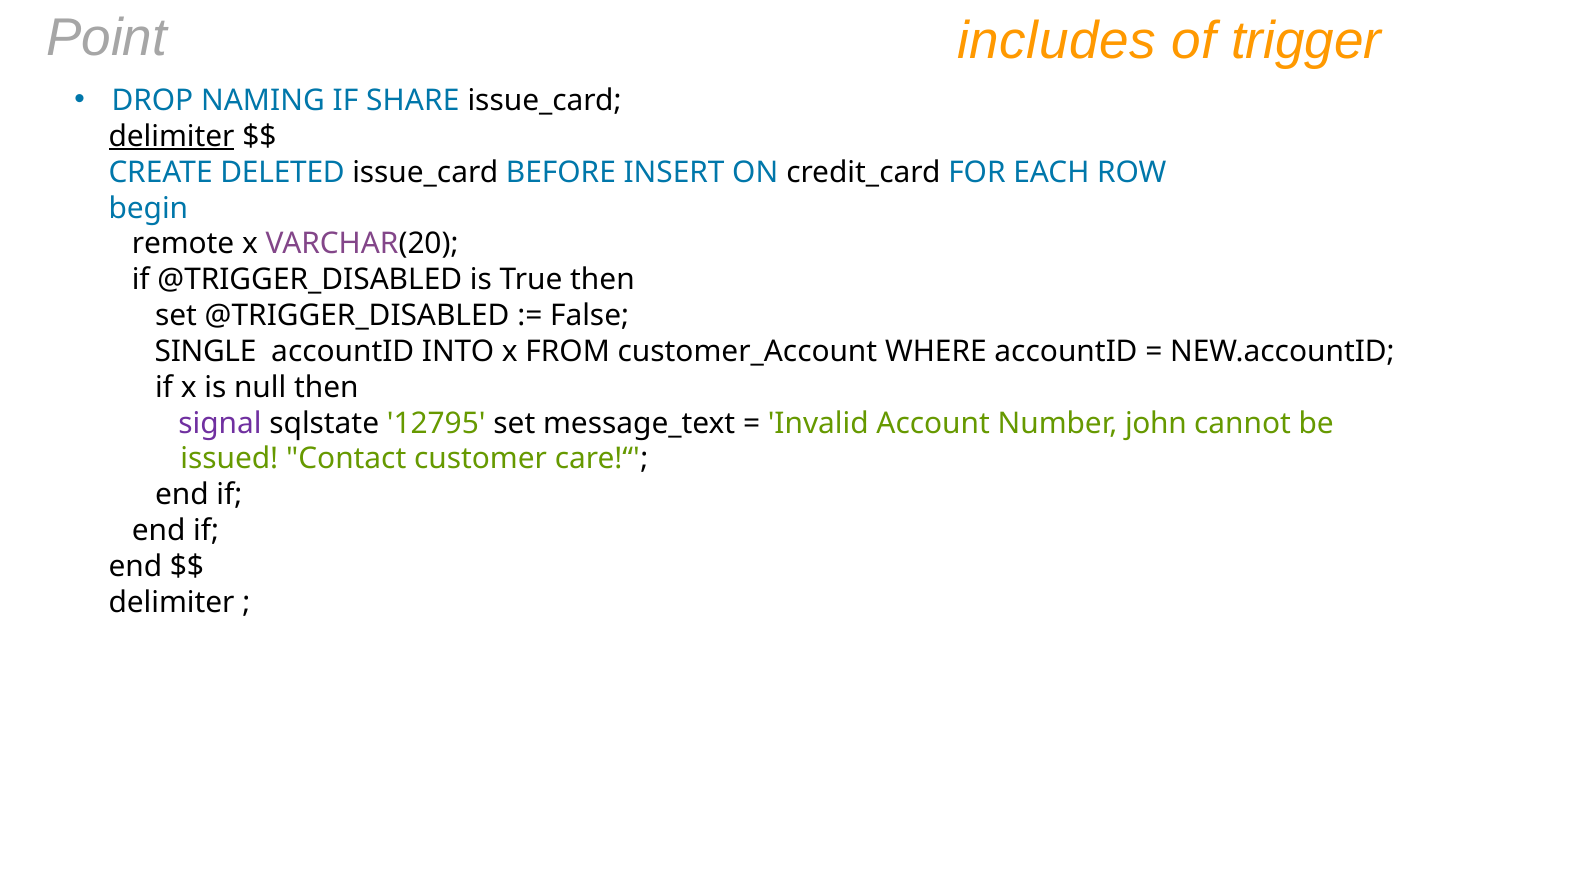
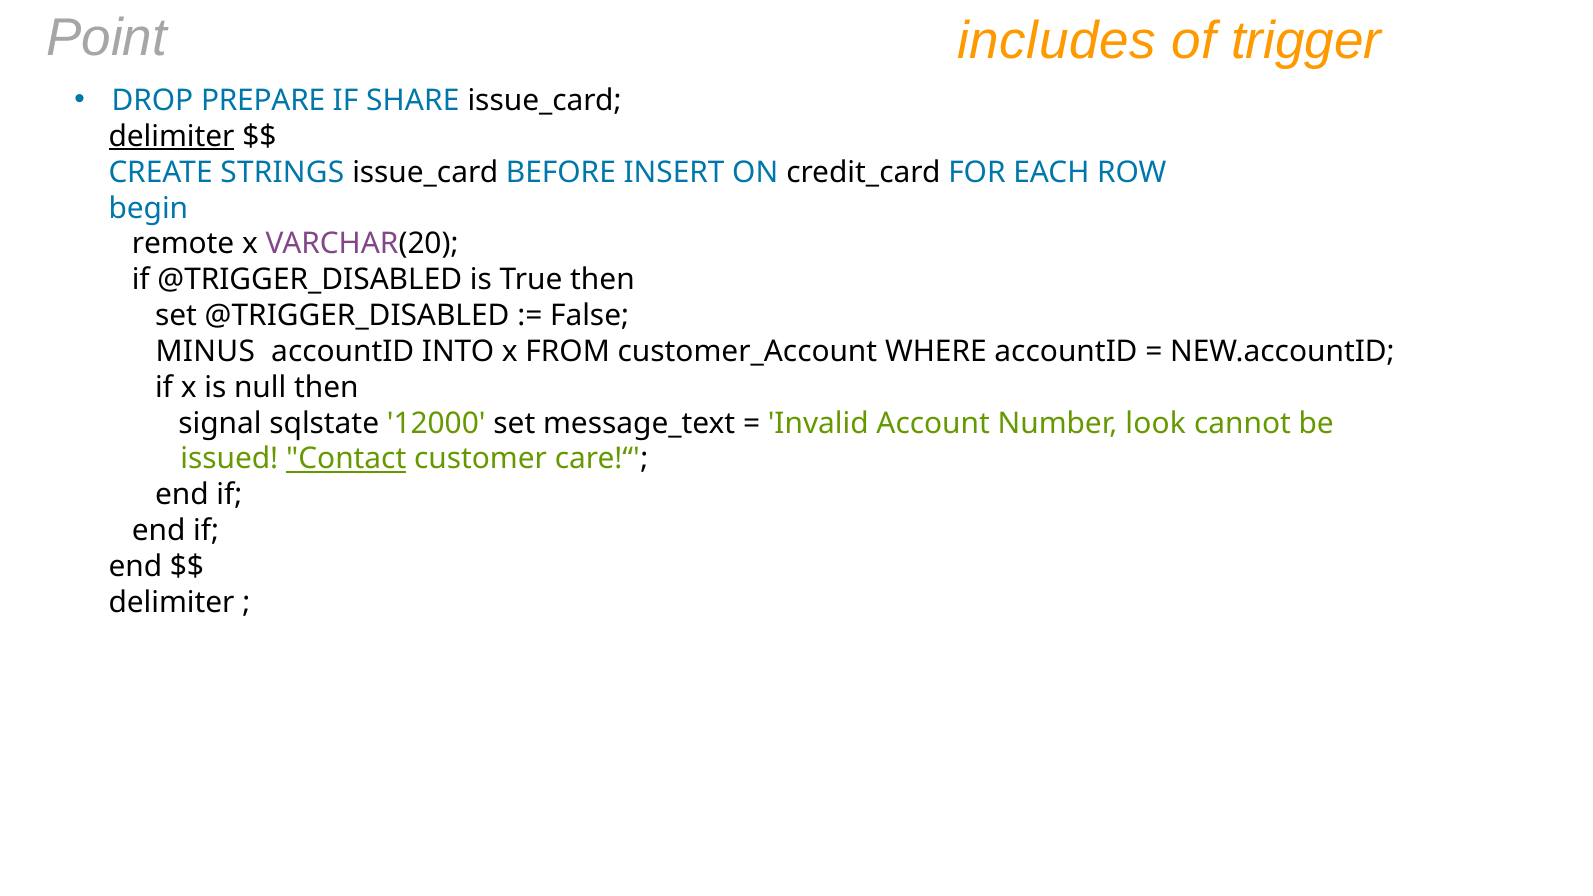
NAMING: NAMING -> PREPARE
DELETED: DELETED -> STRINGS
SINGLE: SINGLE -> MINUS
signal colour: purple -> black
12795: 12795 -> 12000
john: john -> look
Contact underline: none -> present
